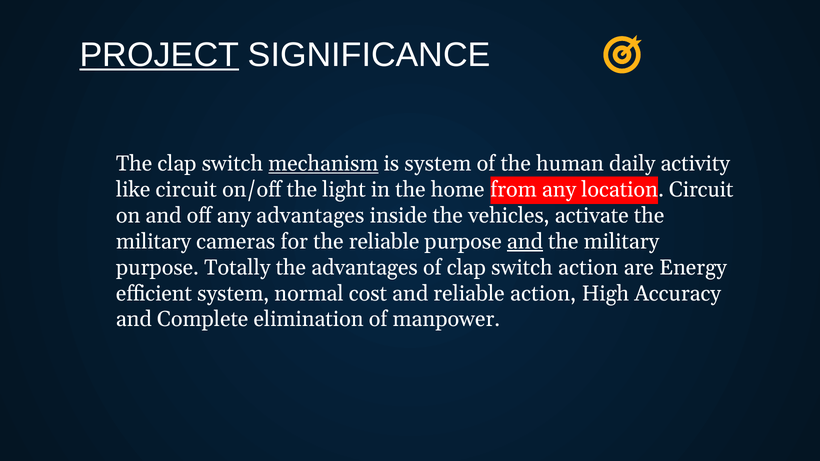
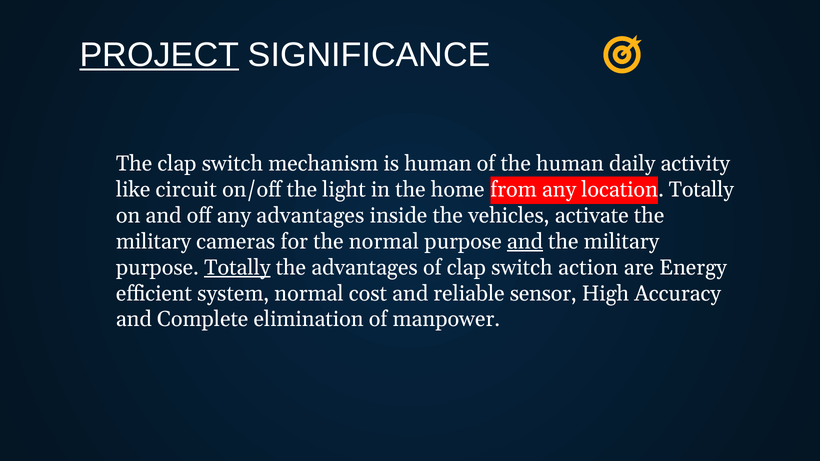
mechanism underline: present -> none
is system: system -> human
location Circuit: Circuit -> Totally
the reliable: reliable -> normal
Totally at (237, 268) underline: none -> present
reliable action: action -> sensor
